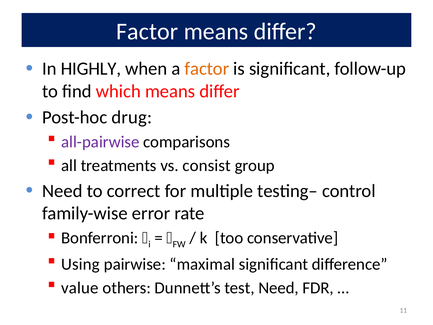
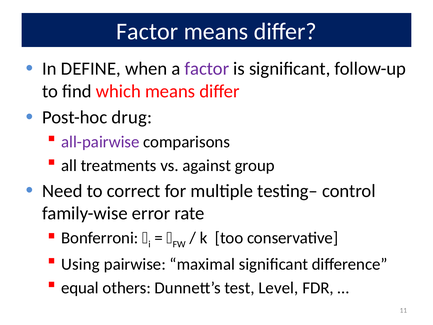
HIGHLY: HIGHLY -> DEFINE
factor at (207, 69) colour: orange -> purple
consist: consist -> against
value: value -> equal
test Need: Need -> Level
